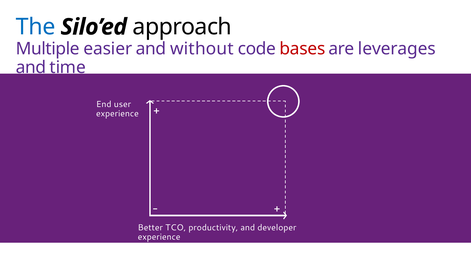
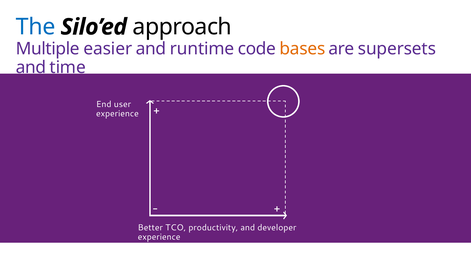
without: without -> runtime
bases colour: red -> orange
leverages: leverages -> supersets
